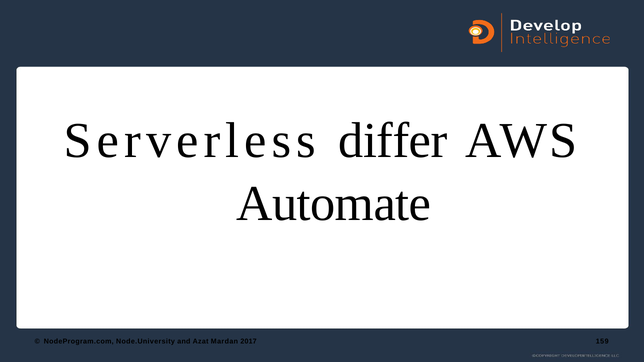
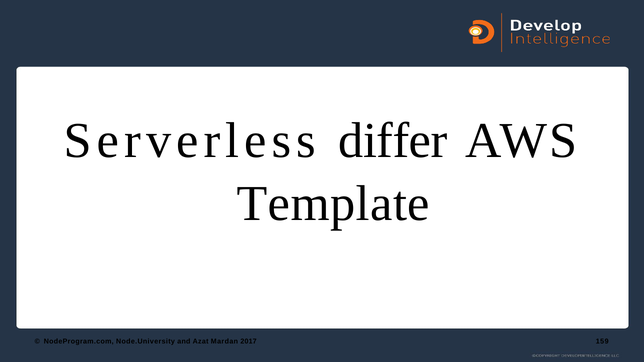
Automate: Automate -> Template
